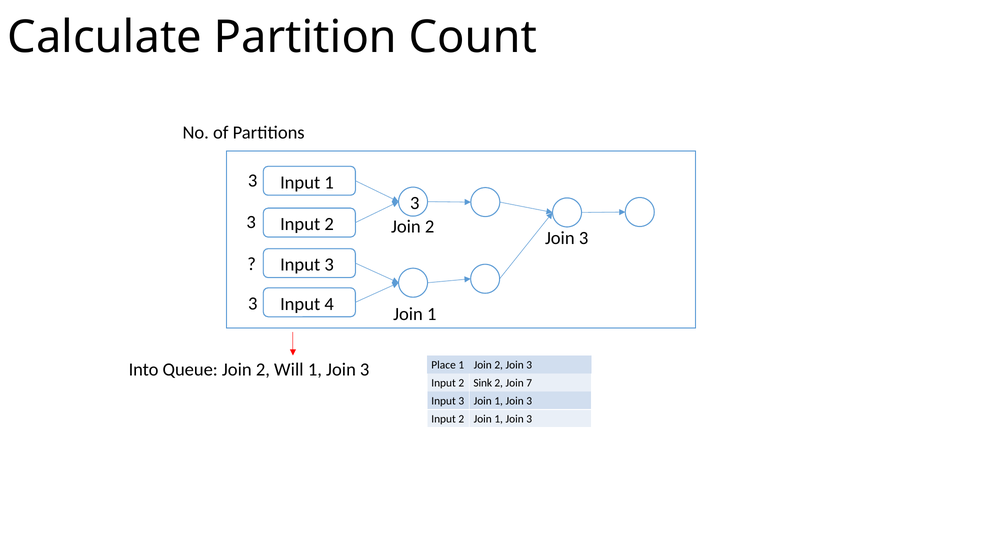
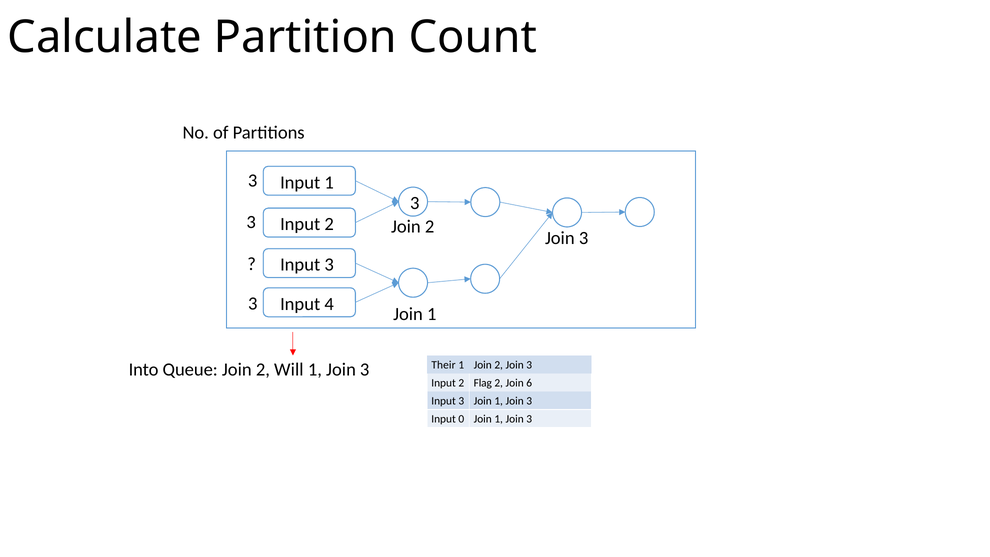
Place: Place -> Their
Sink: Sink -> Flag
7: 7 -> 6
2 at (461, 419): 2 -> 0
